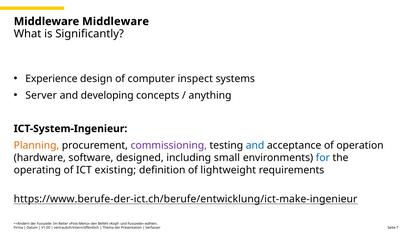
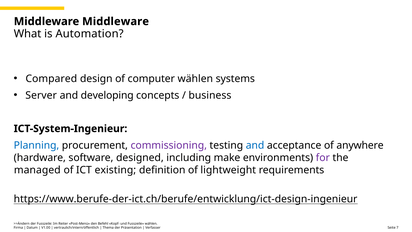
Significantly: Significantly -> Automation
Experience: Experience -> Compared
computer inspect: inspect -> wählen
anything: anything -> business
Planning colour: orange -> blue
operation: operation -> anywhere
small: small -> make
for colour: blue -> purple
operating: operating -> managed
https://www.berufe-der-ict.ch/berufe/entwicklung/ict-make-ingenieur: https://www.berufe-der-ict.ch/berufe/entwicklung/ict-make-ingenieur -> https://www.berufe-der-ict.ch/berufe/entwicklung/ict-design-ingenieur
